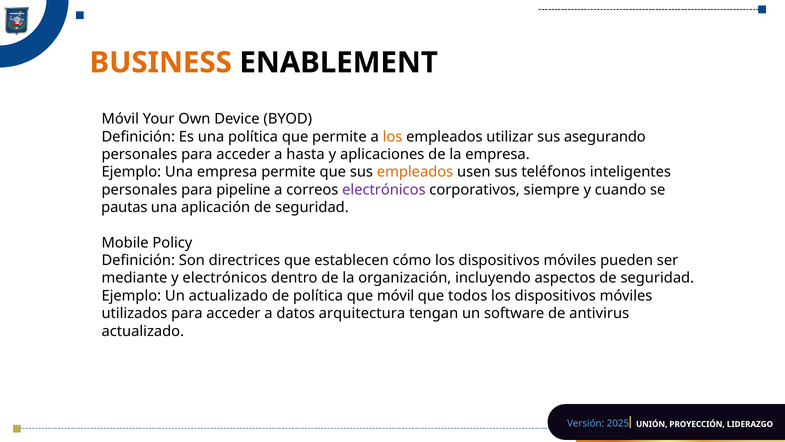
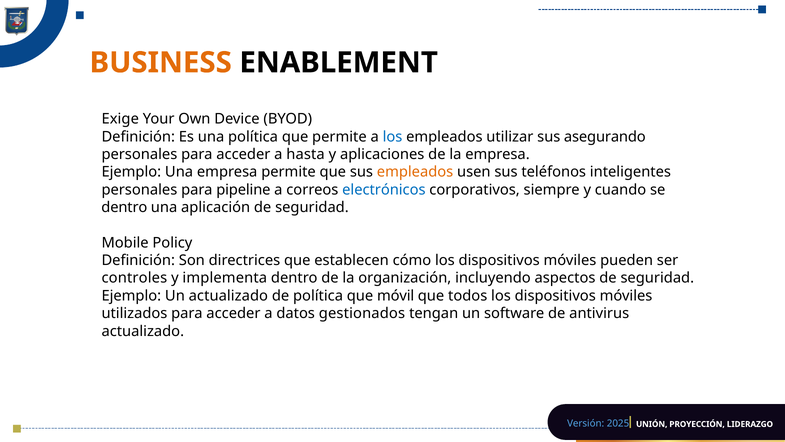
Móvil at (120, 119): Móvil -> Exige
los at (392, 137) colour: orange -> blue
electrónicos at (384, 190) colour: purple -> blue
pautas at (124, 207): pautas -> dentro
mediante: mediante -> controles
y electrónicos: electrónicos -> implementa
arquitectura: arquitectura -> gestionados
